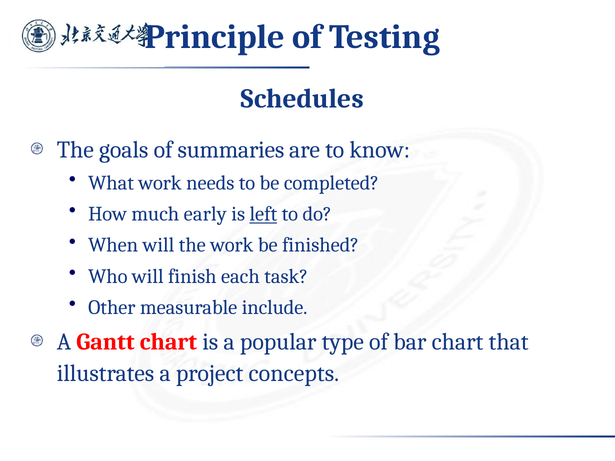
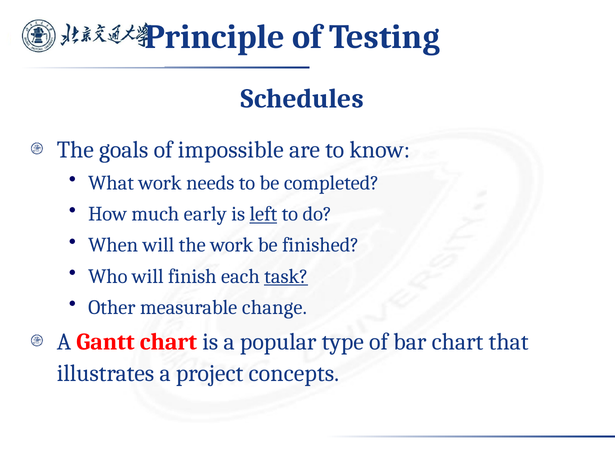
summaries: summaries -> impossible
task underline: none -> present
include: include -> change
